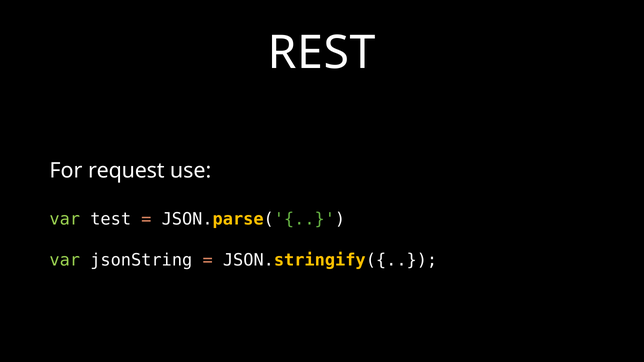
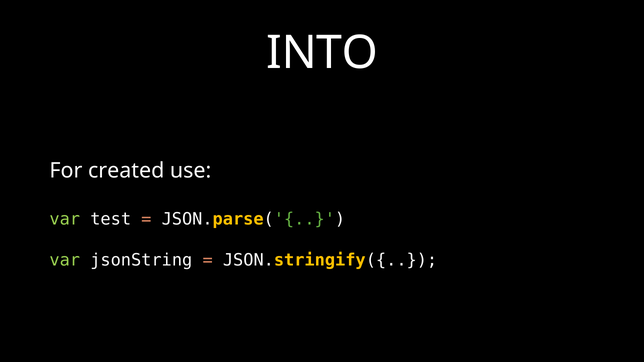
REST: REST -> INTO
request: request -> created
